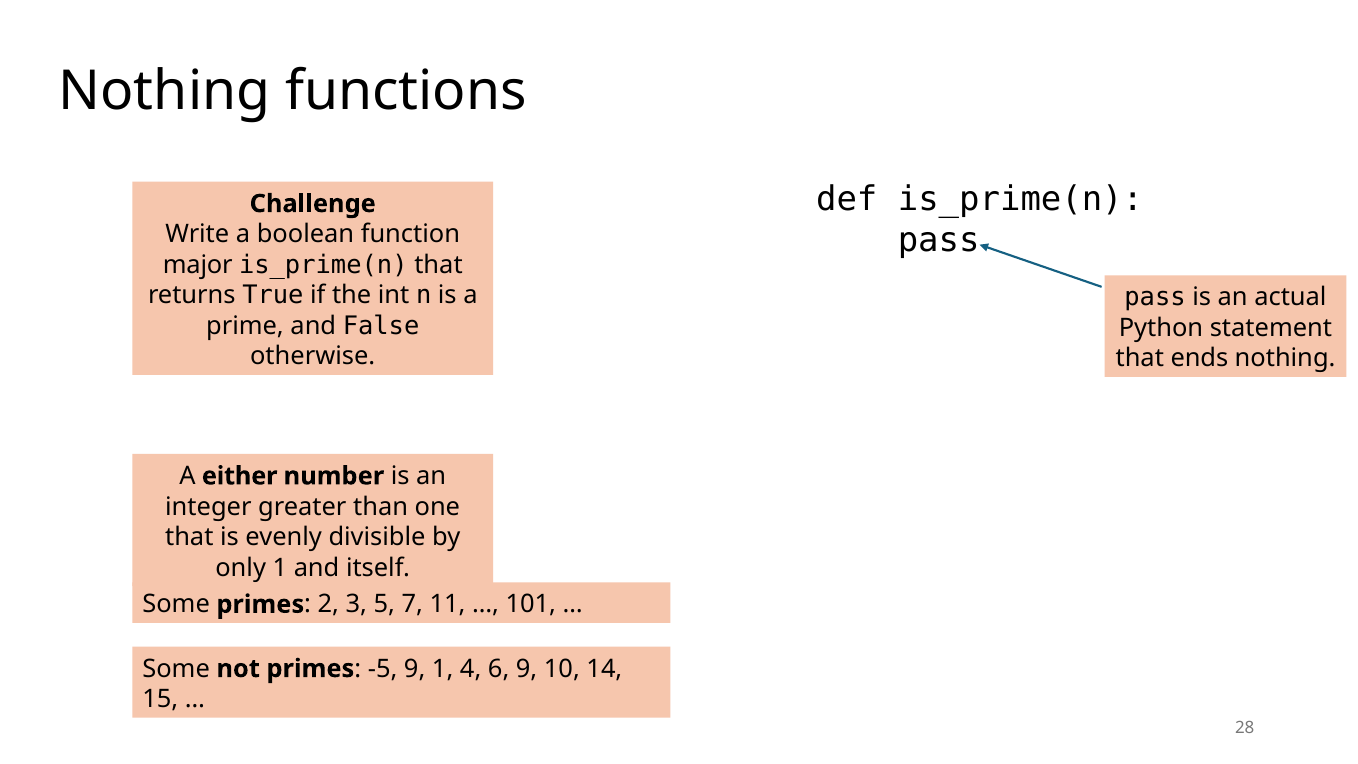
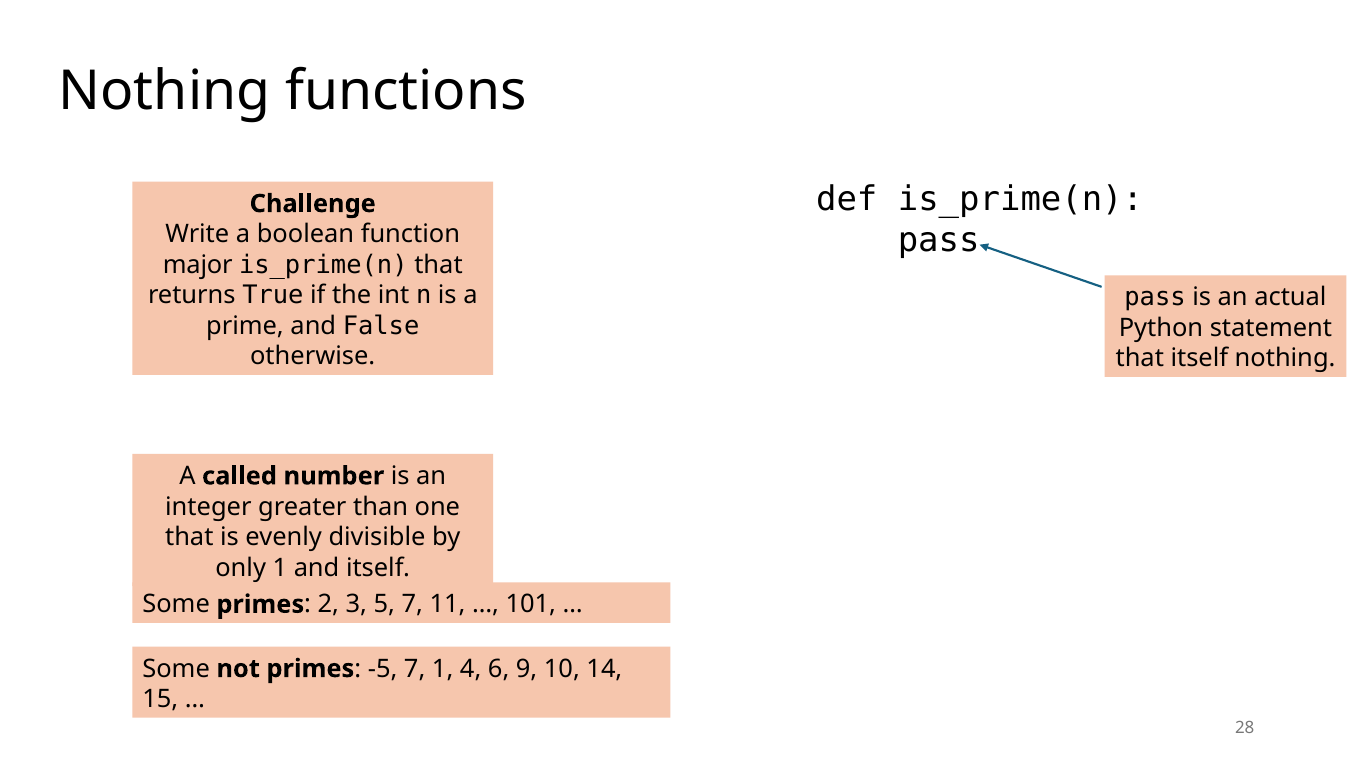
that ends: ends -> itself
either: either -> called
-5 9: 9 -> 7
